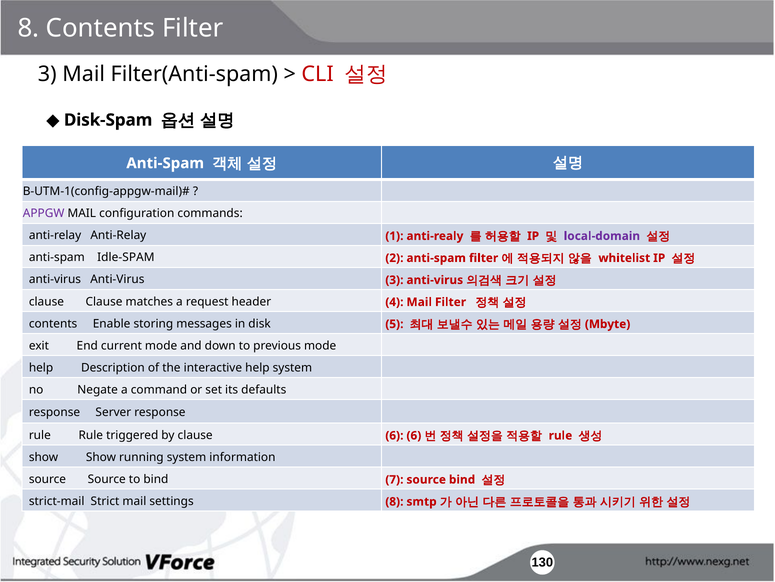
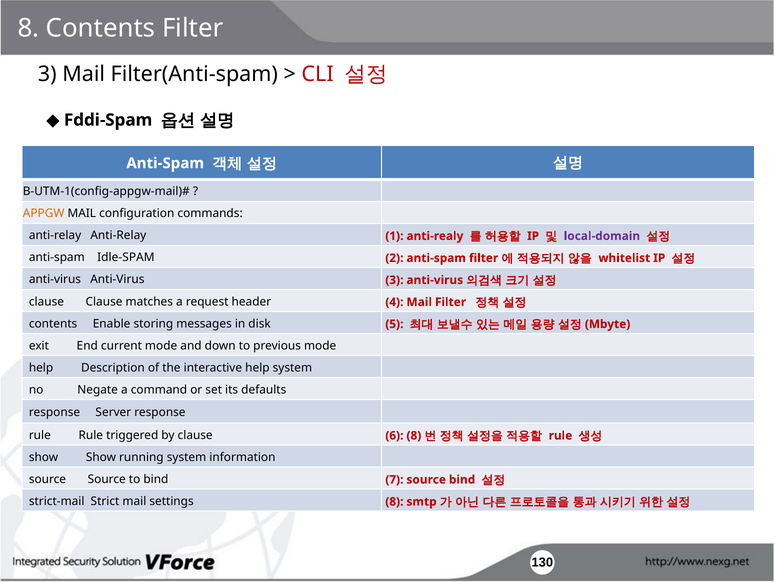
Disk-Spam: Disk-Spam -> Fddi-Spam
APPGW colour: purple -> orange
6 6: 6 -> 8
